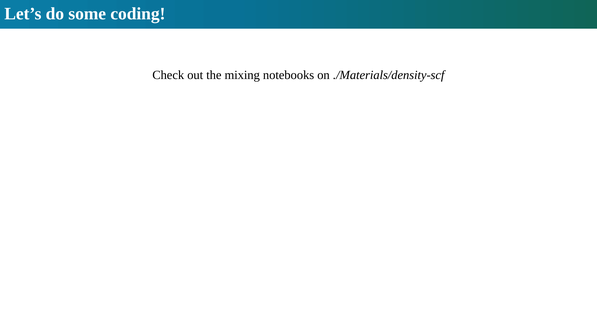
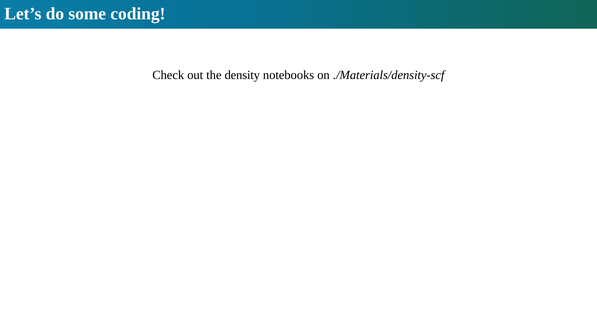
mixing: mixing -> density
